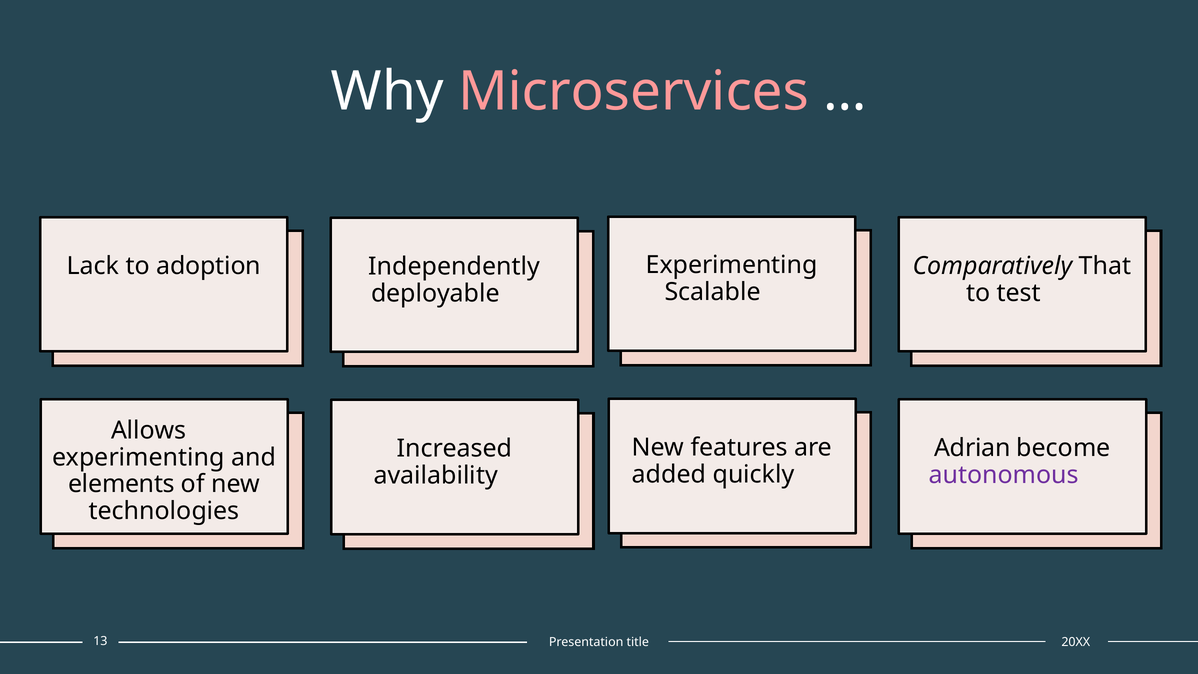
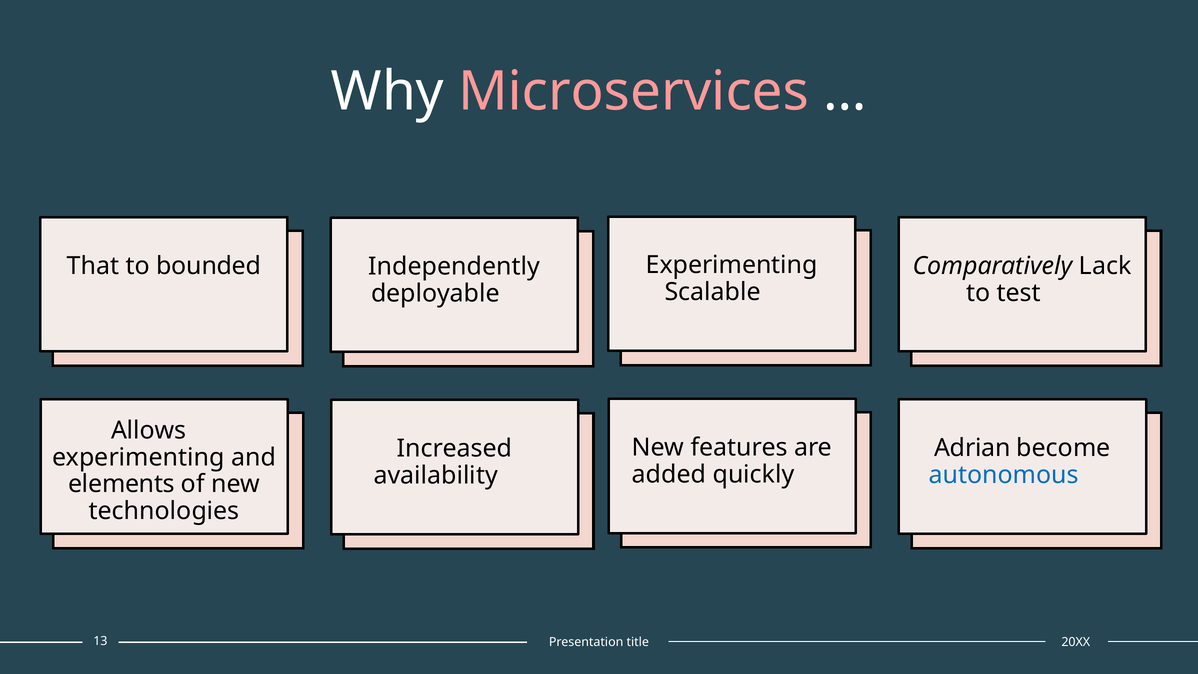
Lack: Lack -> That
adoption: adoption -> bounded
That: That -> Lack
autonomous colour: purple -> blue
